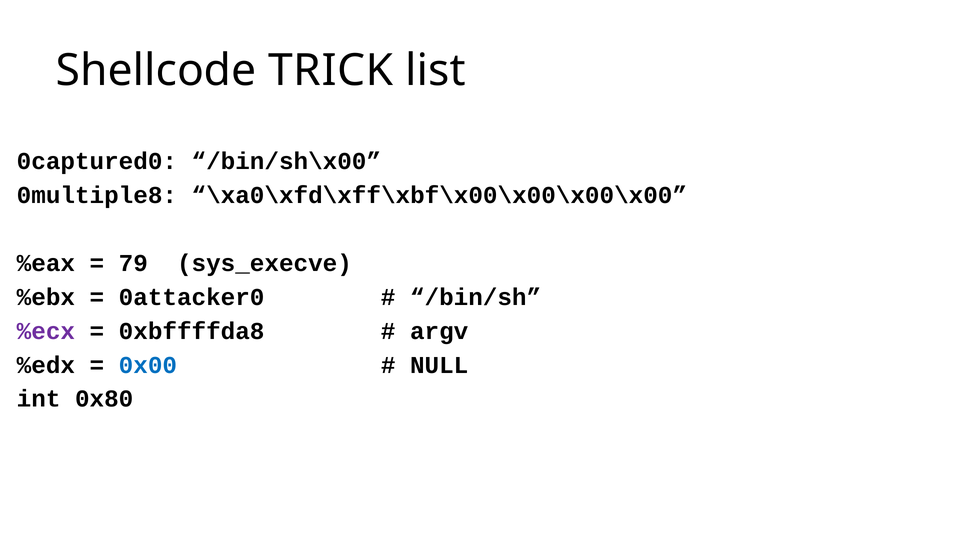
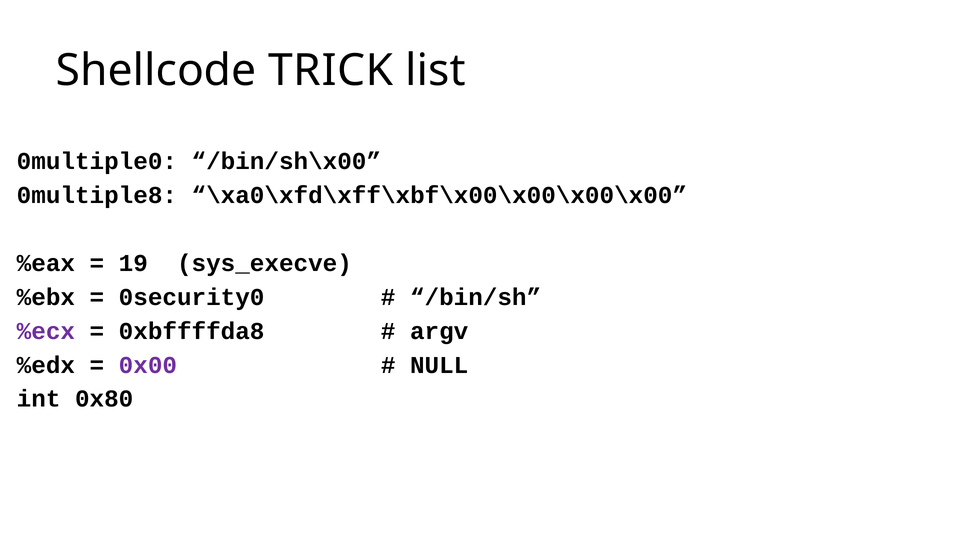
0captured0: 0captured0 -> 0multiple0
79: 79 -> 19
0attacker0: 0attacker0 -> 0security0
0x00 colour: blue -> purple
